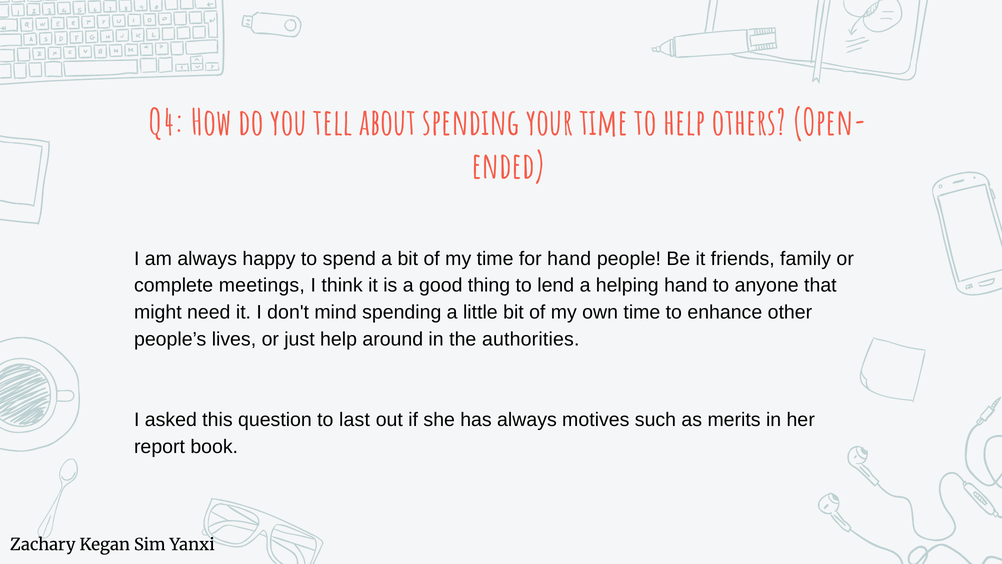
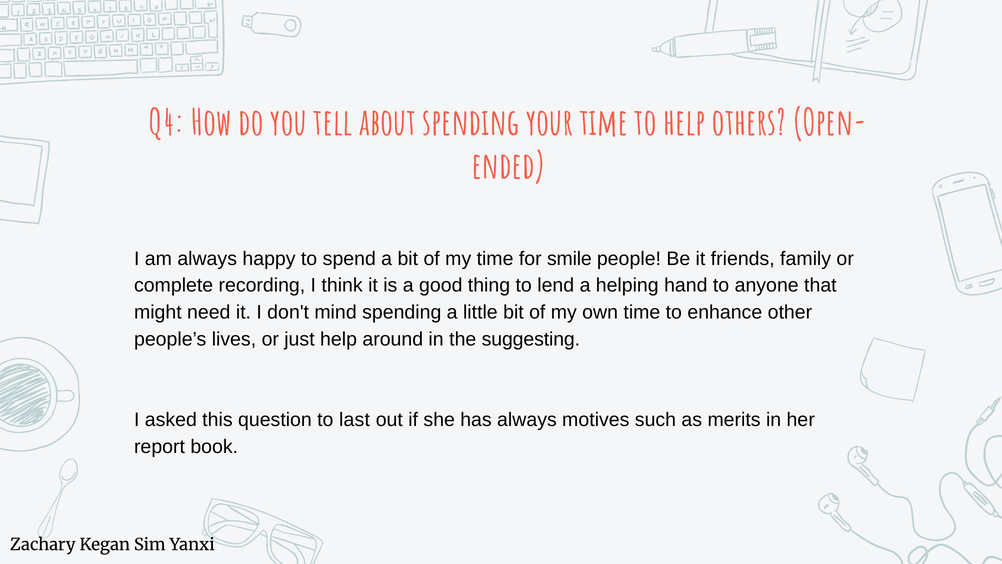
for hand: hand -> smile
meetings: meetings -> recording
authorities: authorities -> suggesting
